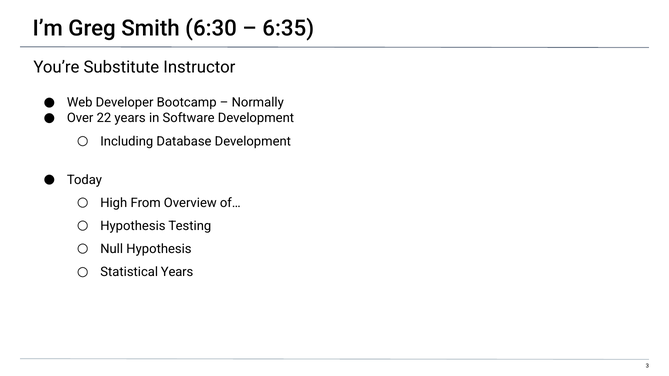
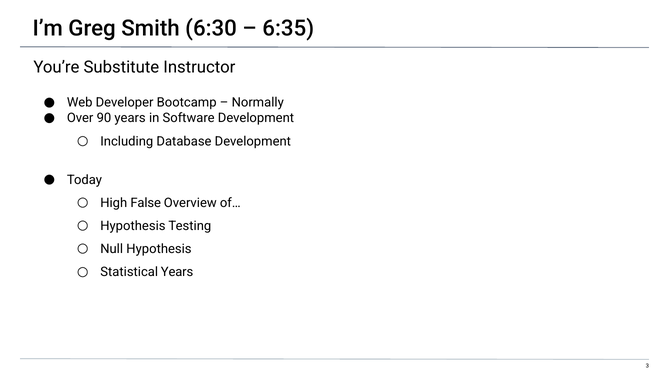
22: 22 -> 90
From: From -> False
